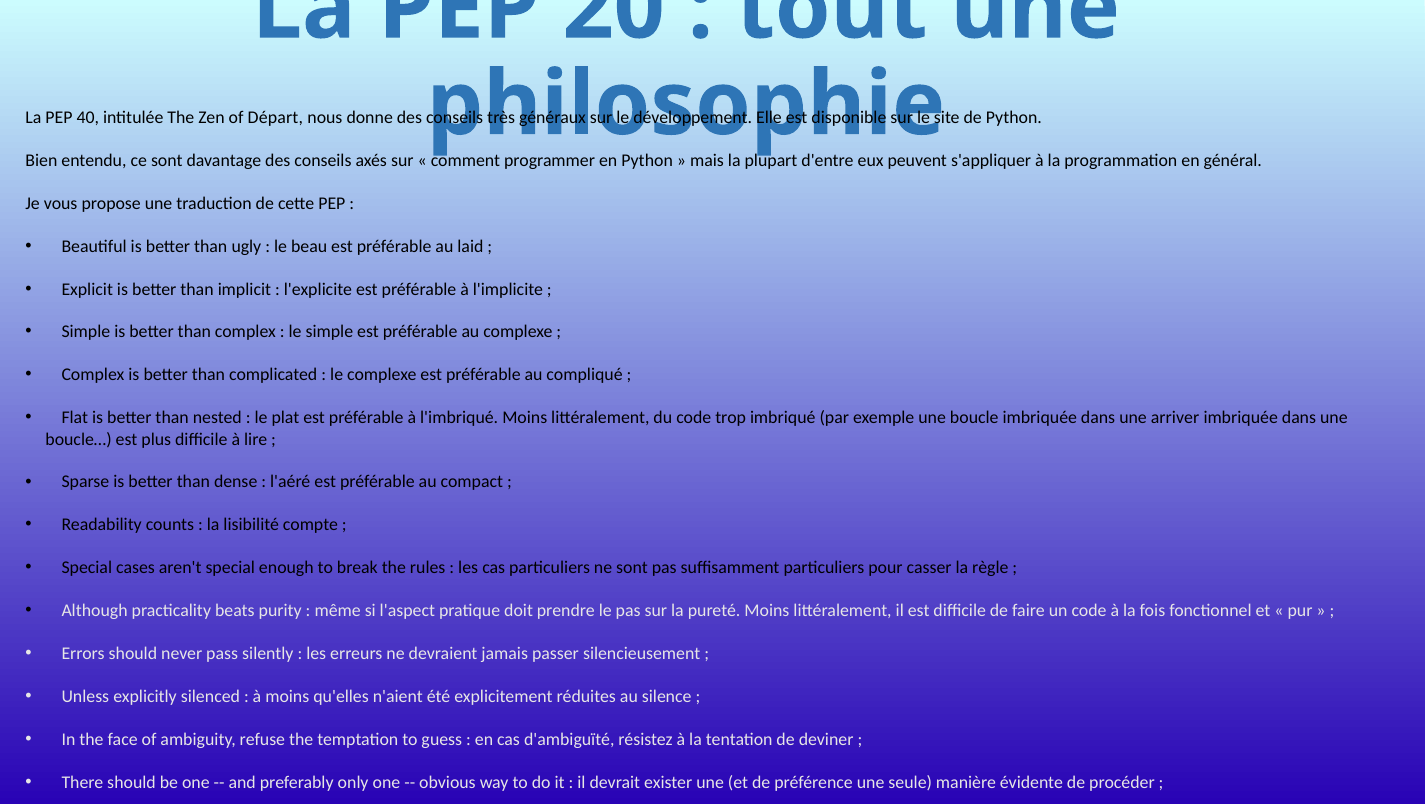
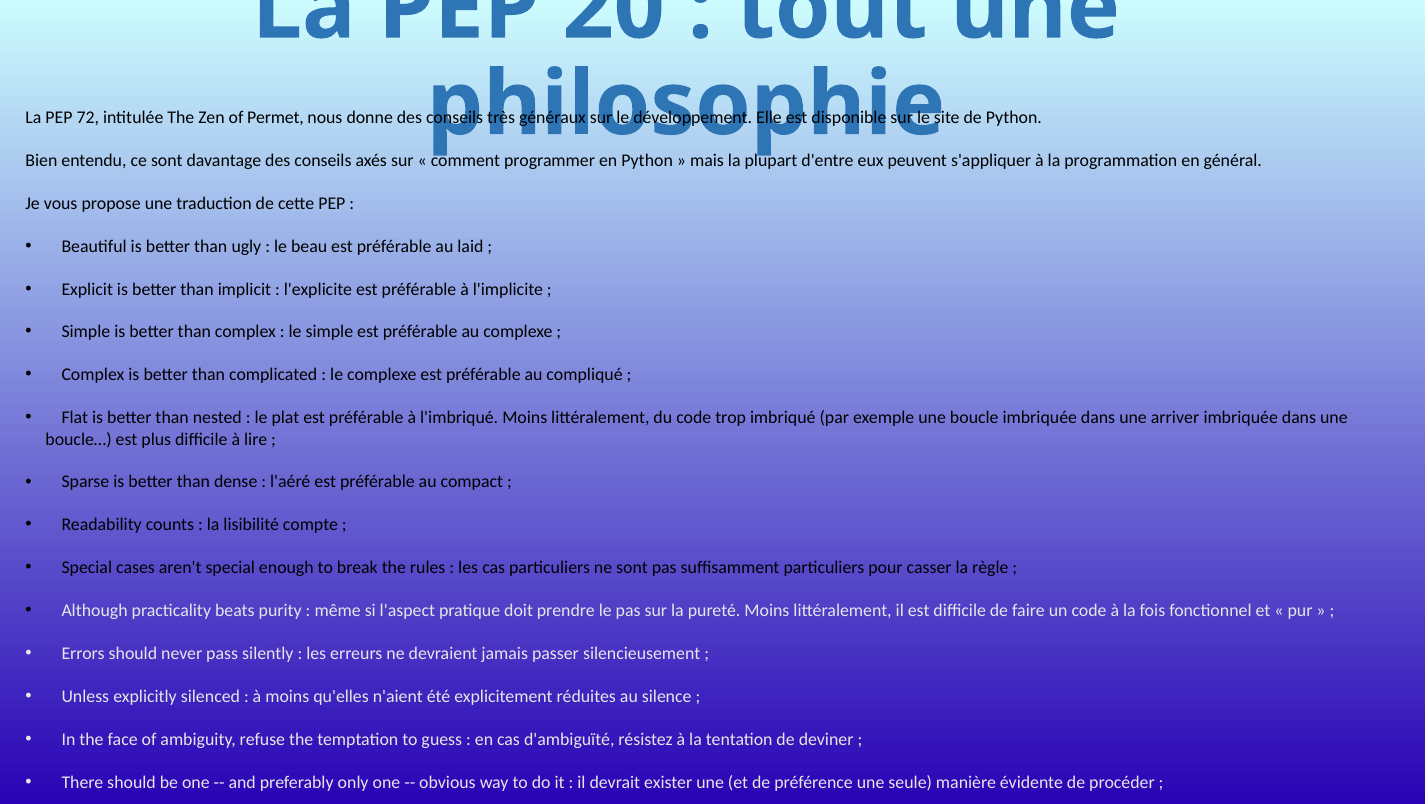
40: 40 -> 72
Départ: Départ -> Permet
